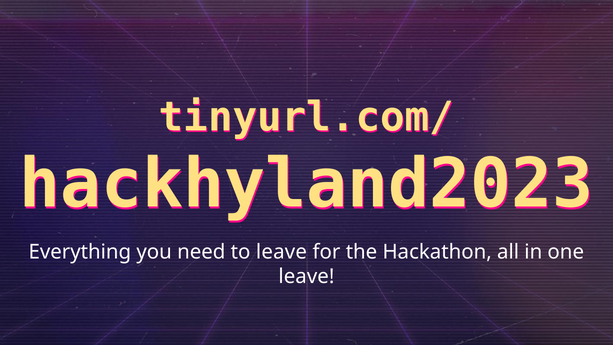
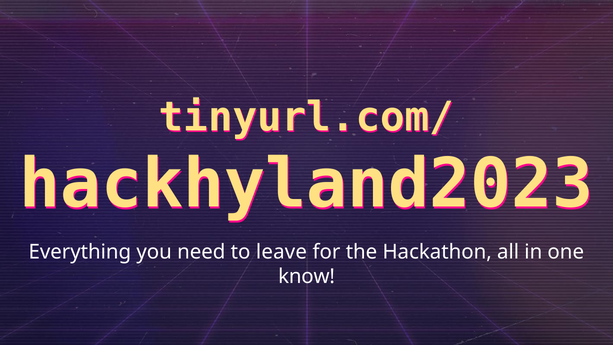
leave at (306, 277): leave -> know
